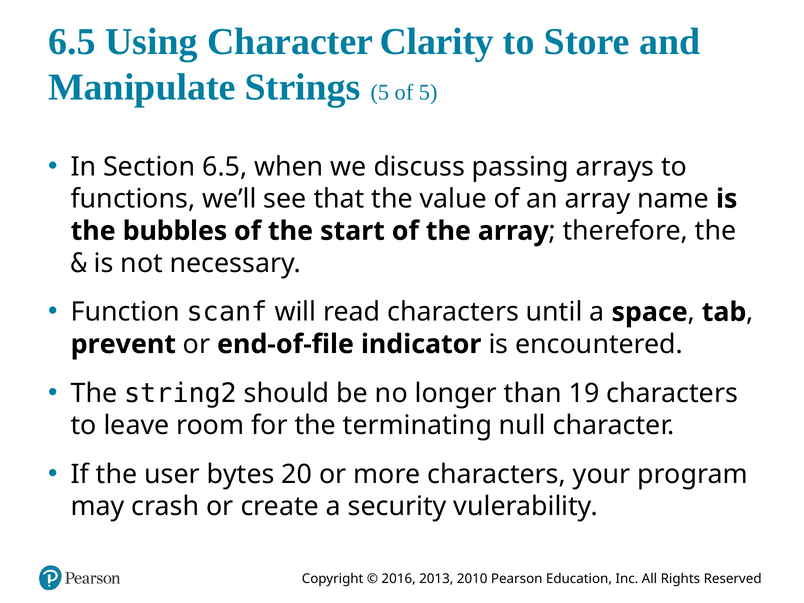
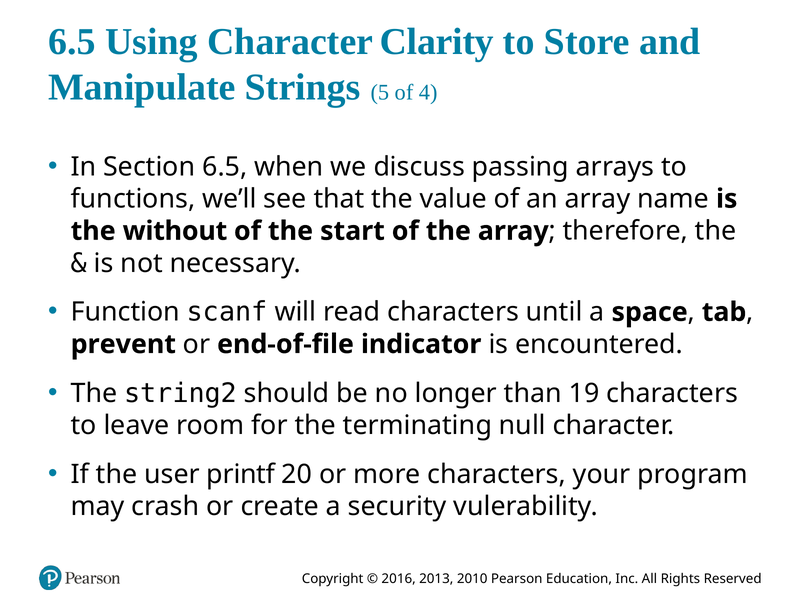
of 5: 5 -> 4
bubbles: bubbles -> without
bytes: bytes -> printf
